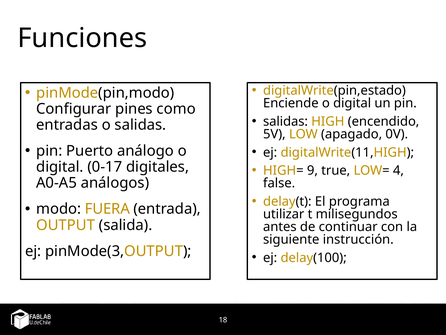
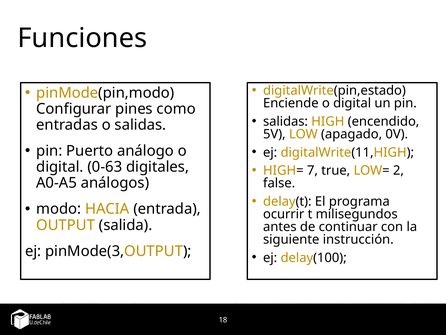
0-17: 0-17 -> 0-63
9: 9 -> 7
4: 4 -> 2
FUERA: FUERA -> HACIA
utilizar: utilizar -> ocurrir
